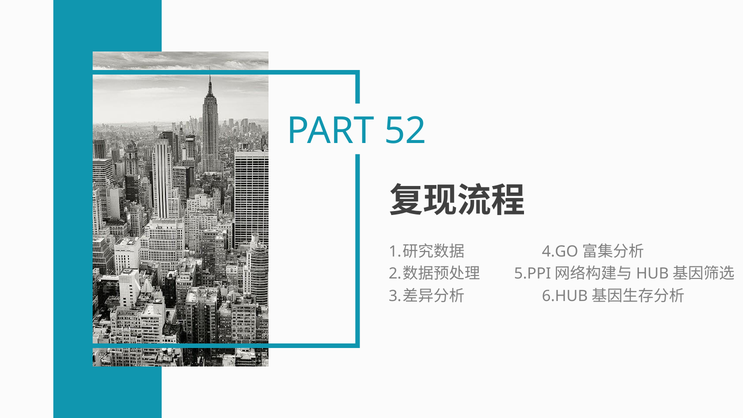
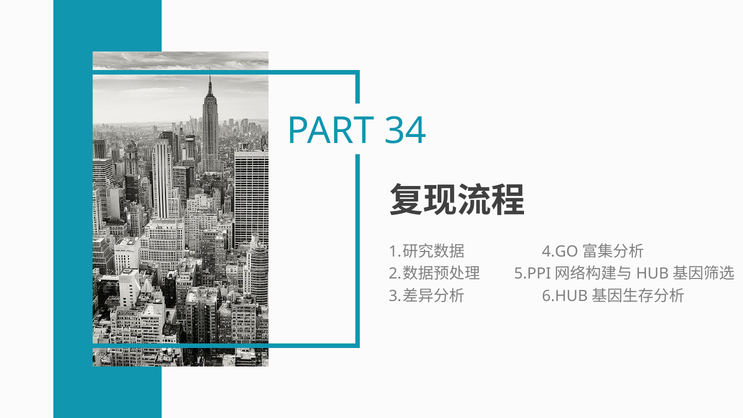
52: 52 -> 34
